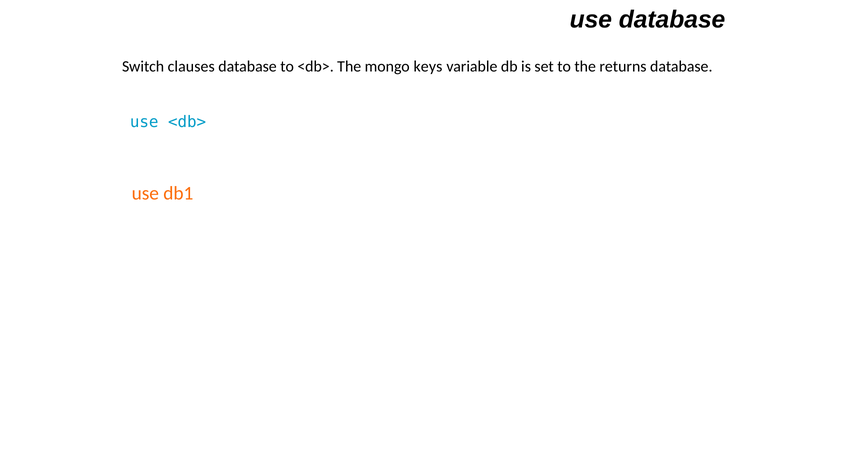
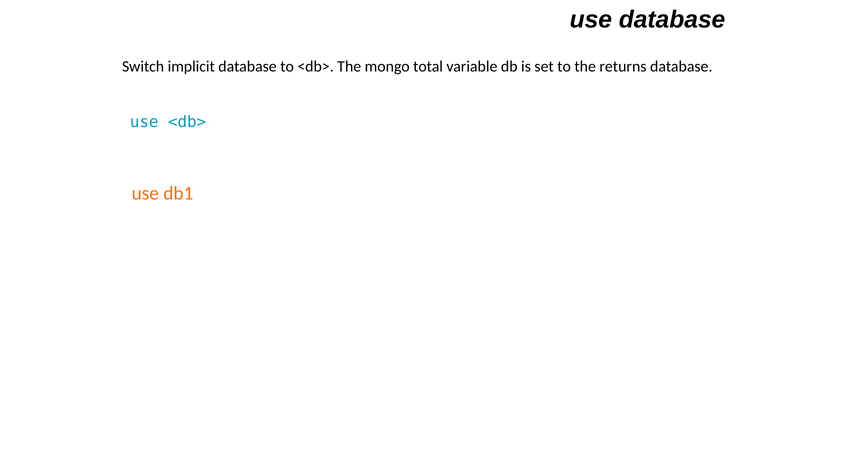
clauses: clauses -> implicit
keys: keys -> total
